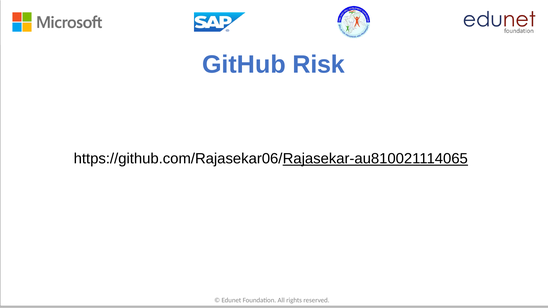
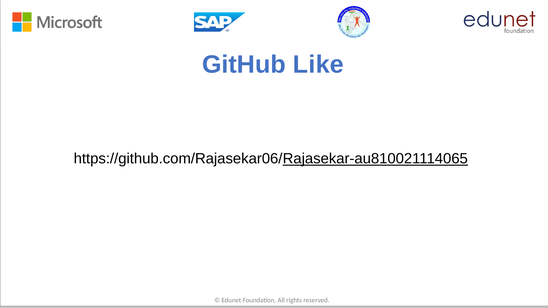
Risk: Risk -> Like
